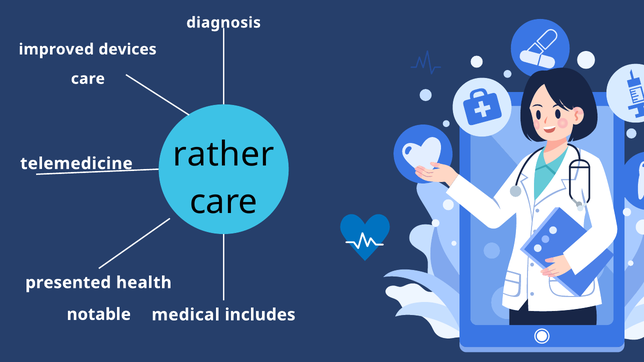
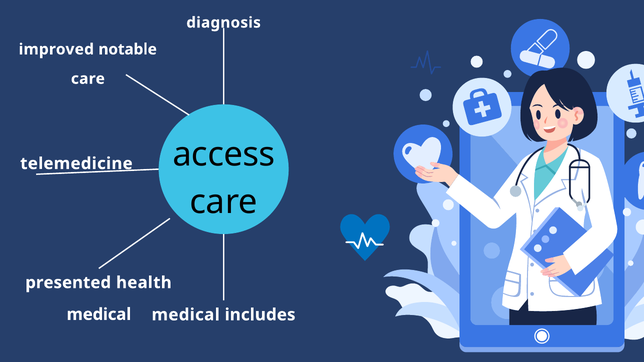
devices: devices -> notable
rather: rather -> access
notable at (99, 315): notable -> medical
